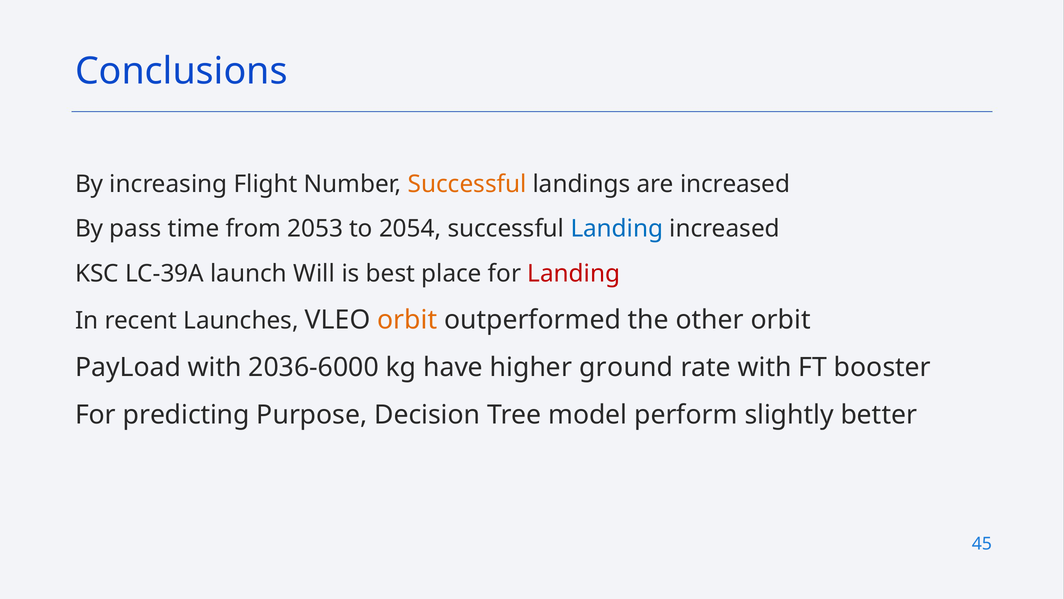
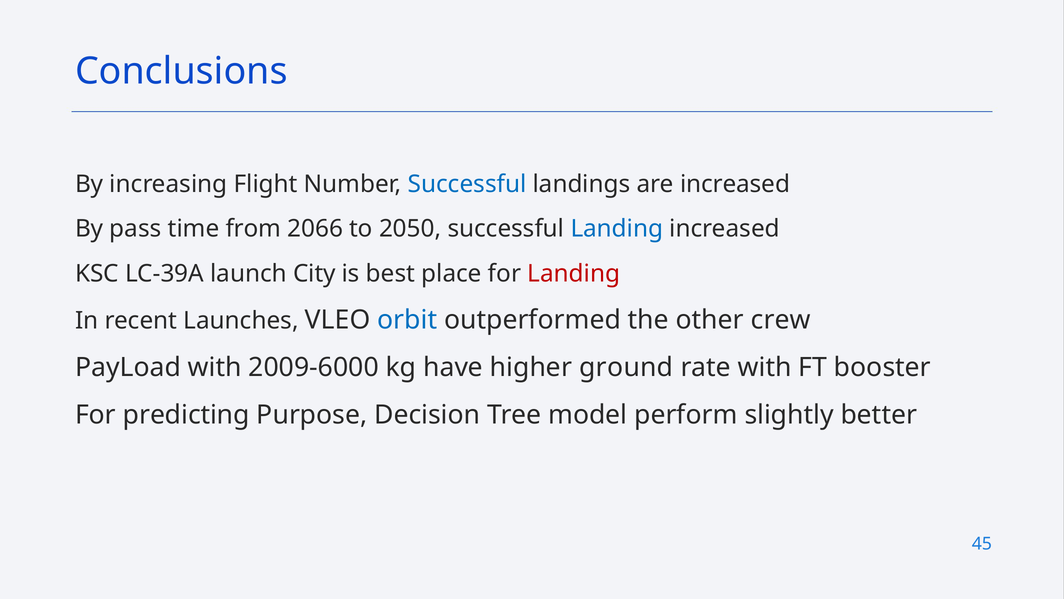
Successful at (467, 184) colour: orange -> blue
2053: 2053 -> 2066
2054: 2054 -> 2050
Will: Will -> City
orbit at (407, 320) colour: orange -> blue
other orbit: orbit -> crew
2036-6000: 2036-6000 -> 2009-6000
